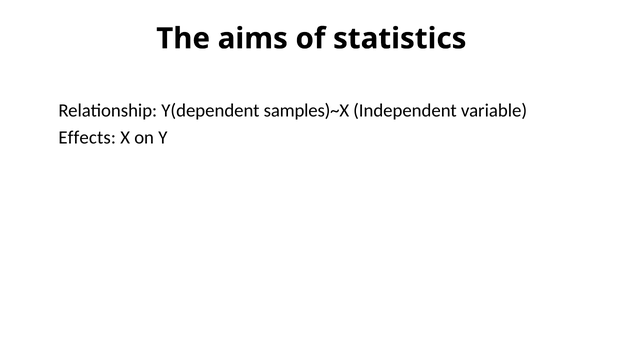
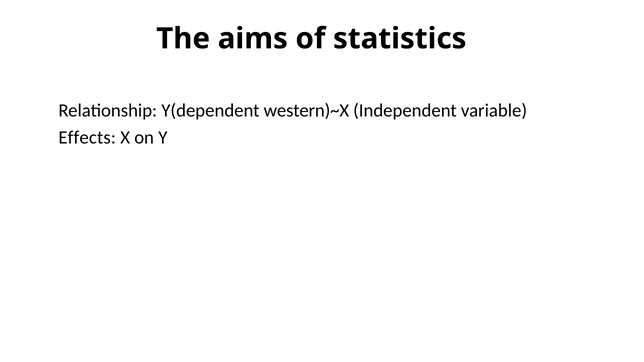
samples)~X: samples)~X -> western)~X
